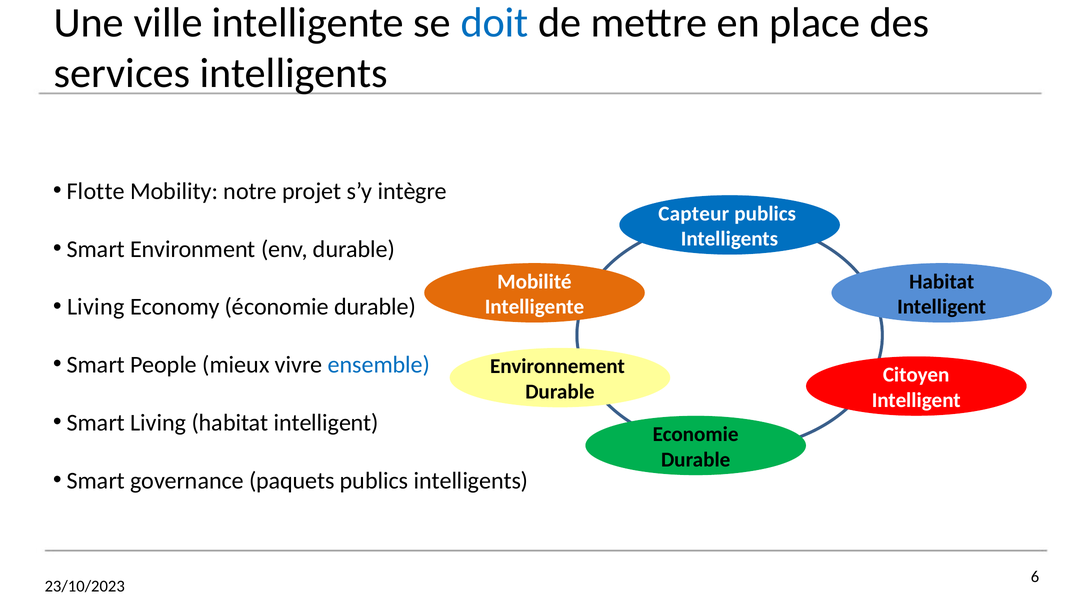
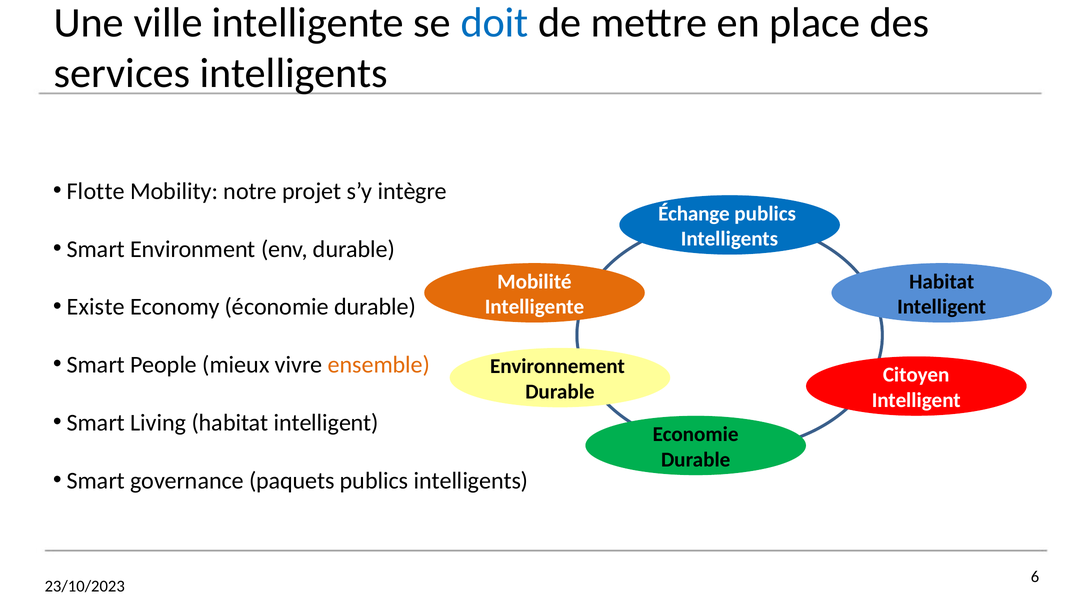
Capteur: Capteur -> Échange
Living at (96, 307): Living -> Existe
ensemble colour: blue -> orange
